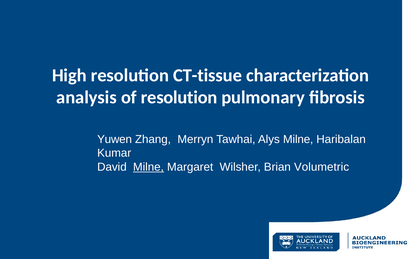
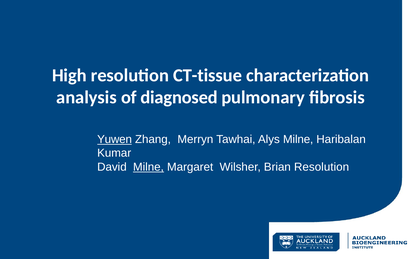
of resolution: resolution -> diagnosed
Yuwen underline: none -> present
Brian Volumetric: Volumetric -> Resolution
